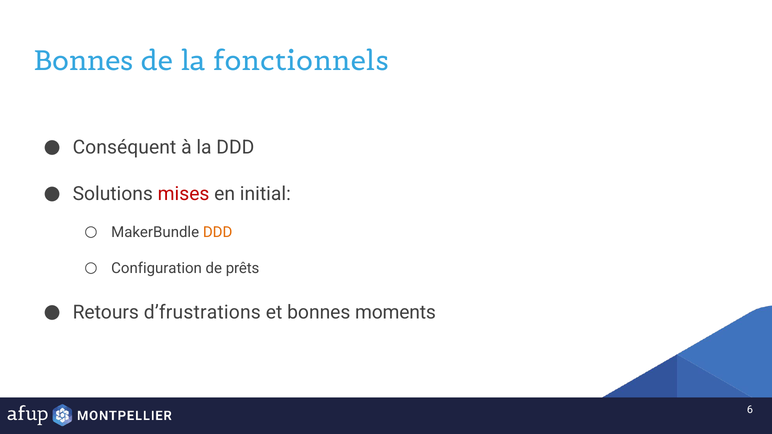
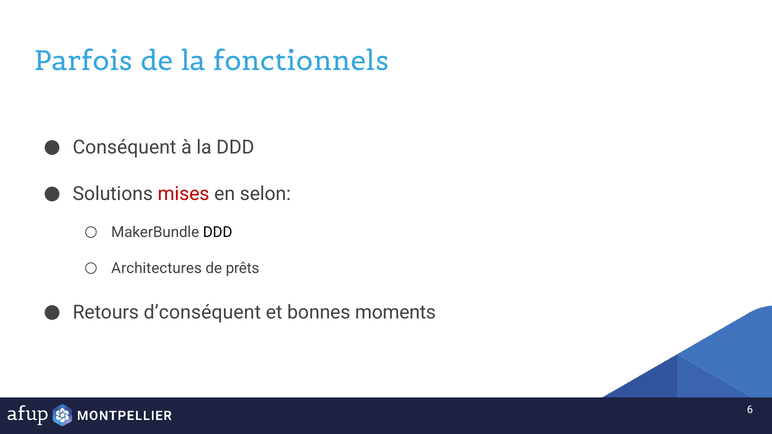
Bonnes at (84, 61): Bonnes -> Parfois
initial: initial -> selon
DDD at (218, 232) colour: orange -> black
Configuration: Configuration -> Architectures
d’frustrations: d’frustrations -> d’conséquent
